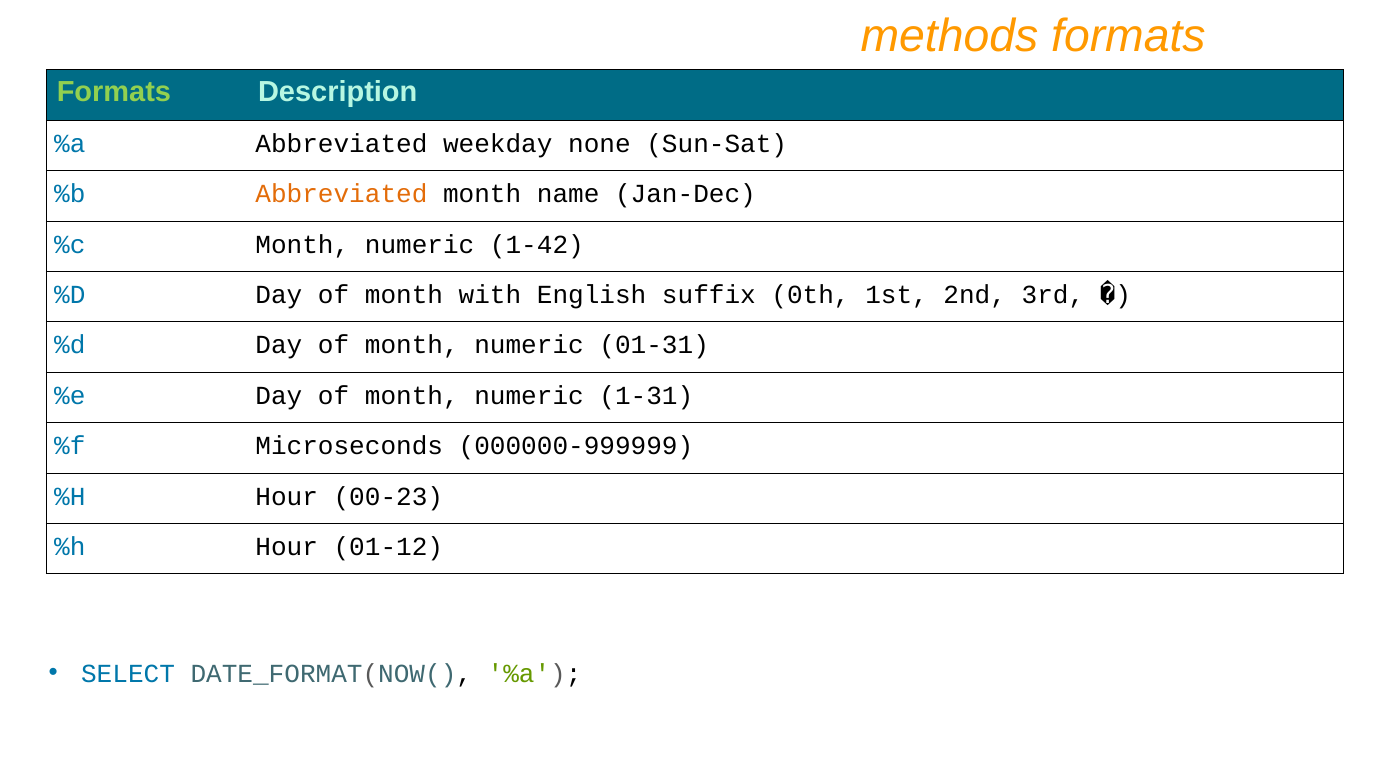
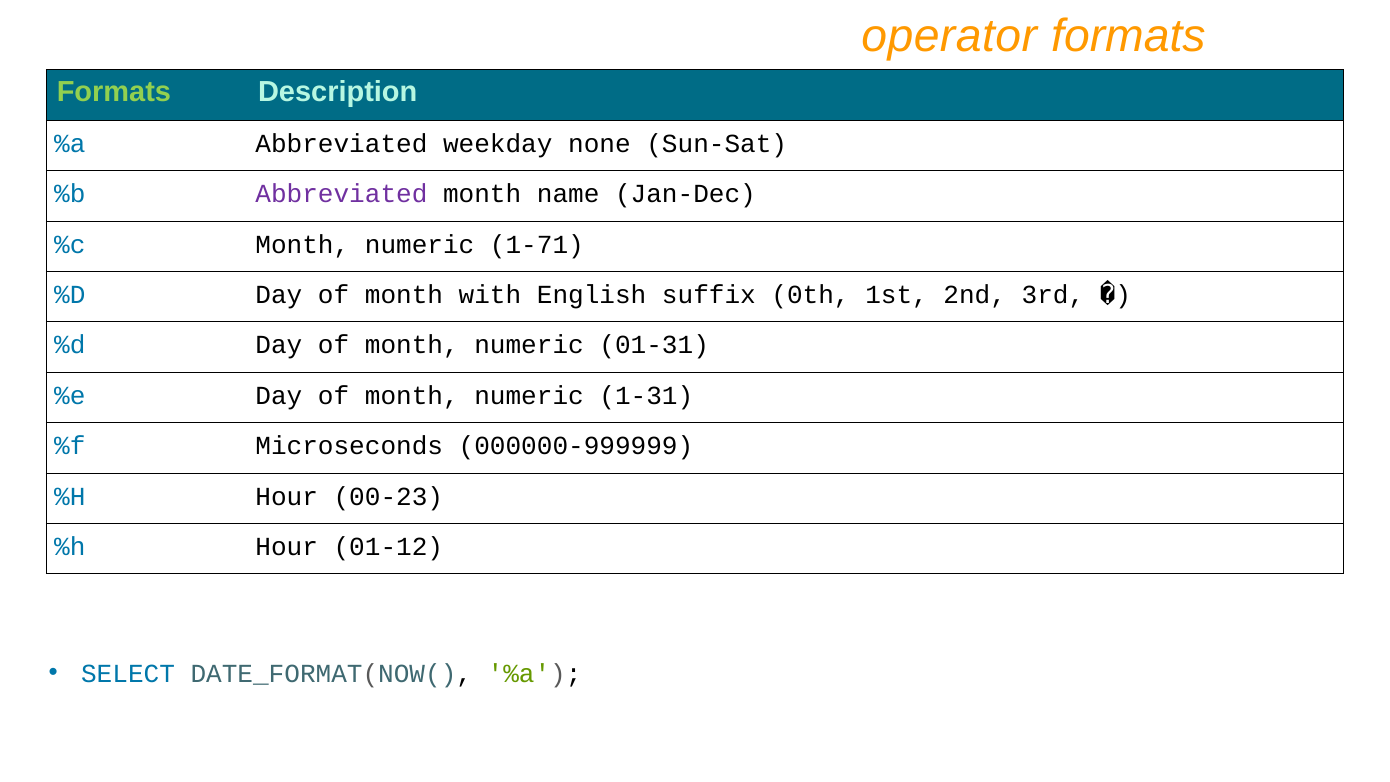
methods: methods -> operator
Abbreviated at (341, 194) colour: orange -> purple
1-42: 1-42 -> 1-71
